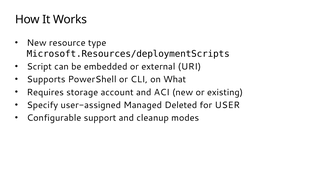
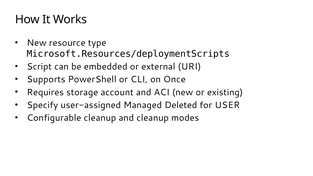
What: What -> Once
Configurable support: support -> cleanup
